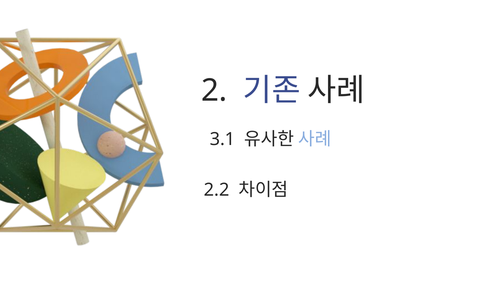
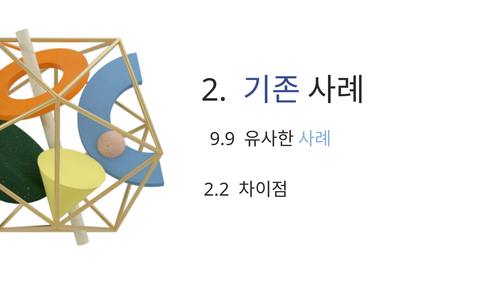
3.1: 3.1 -> 9.9
